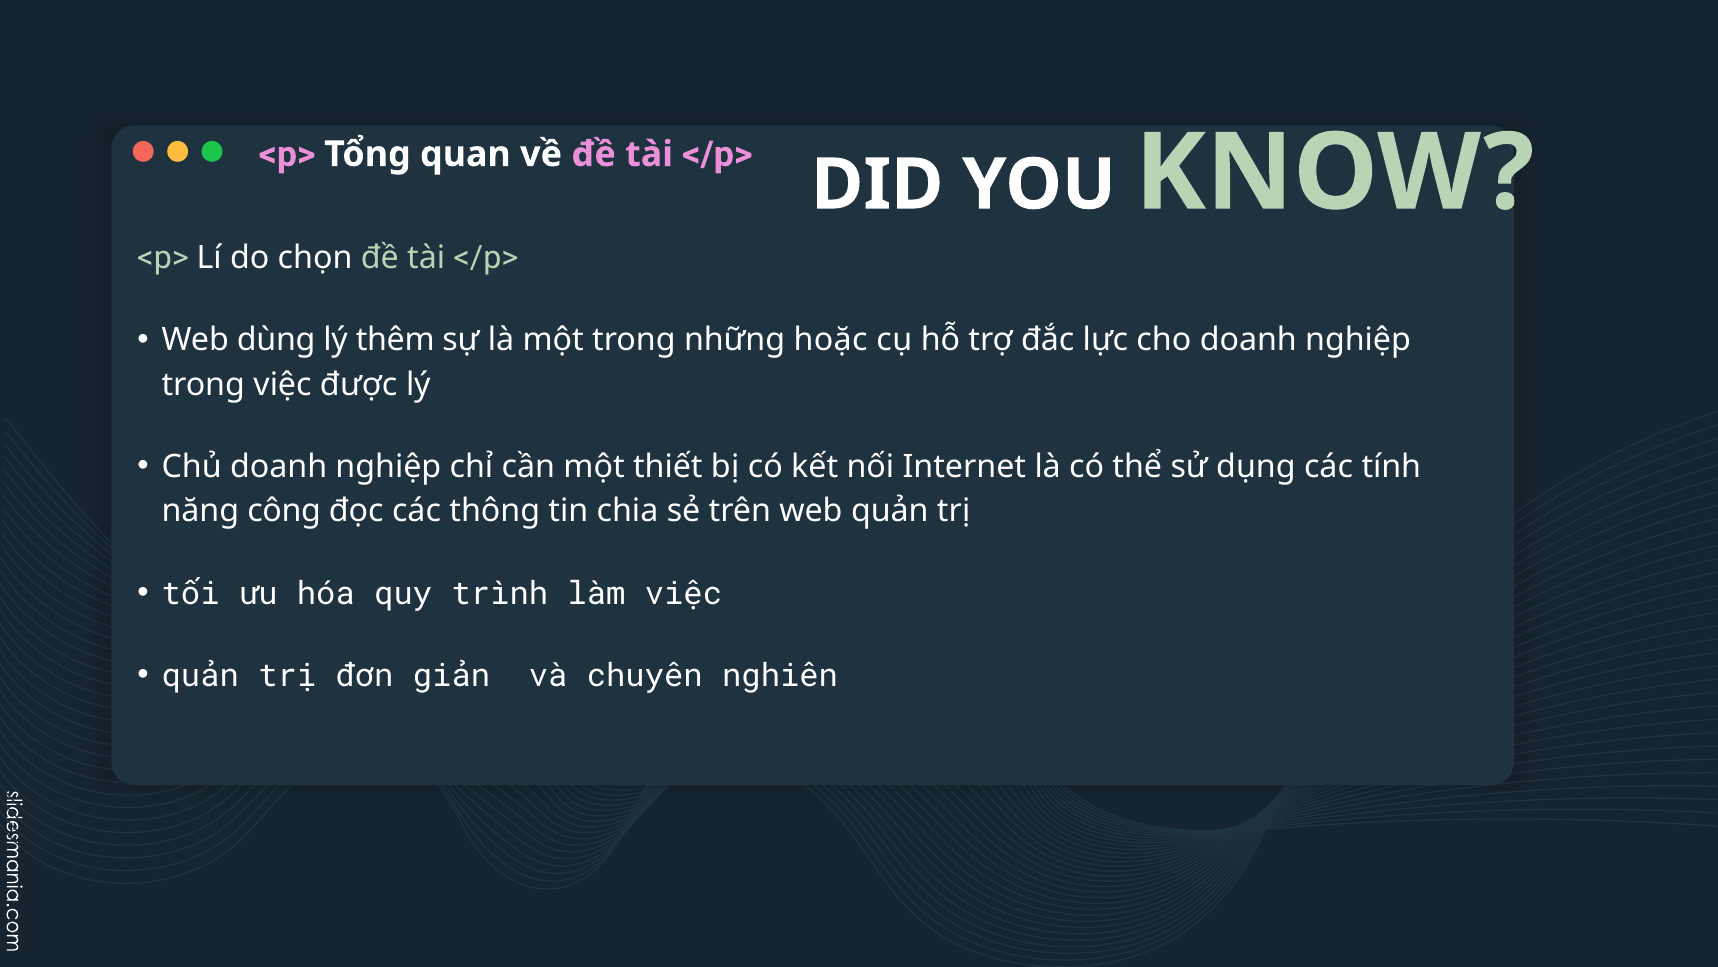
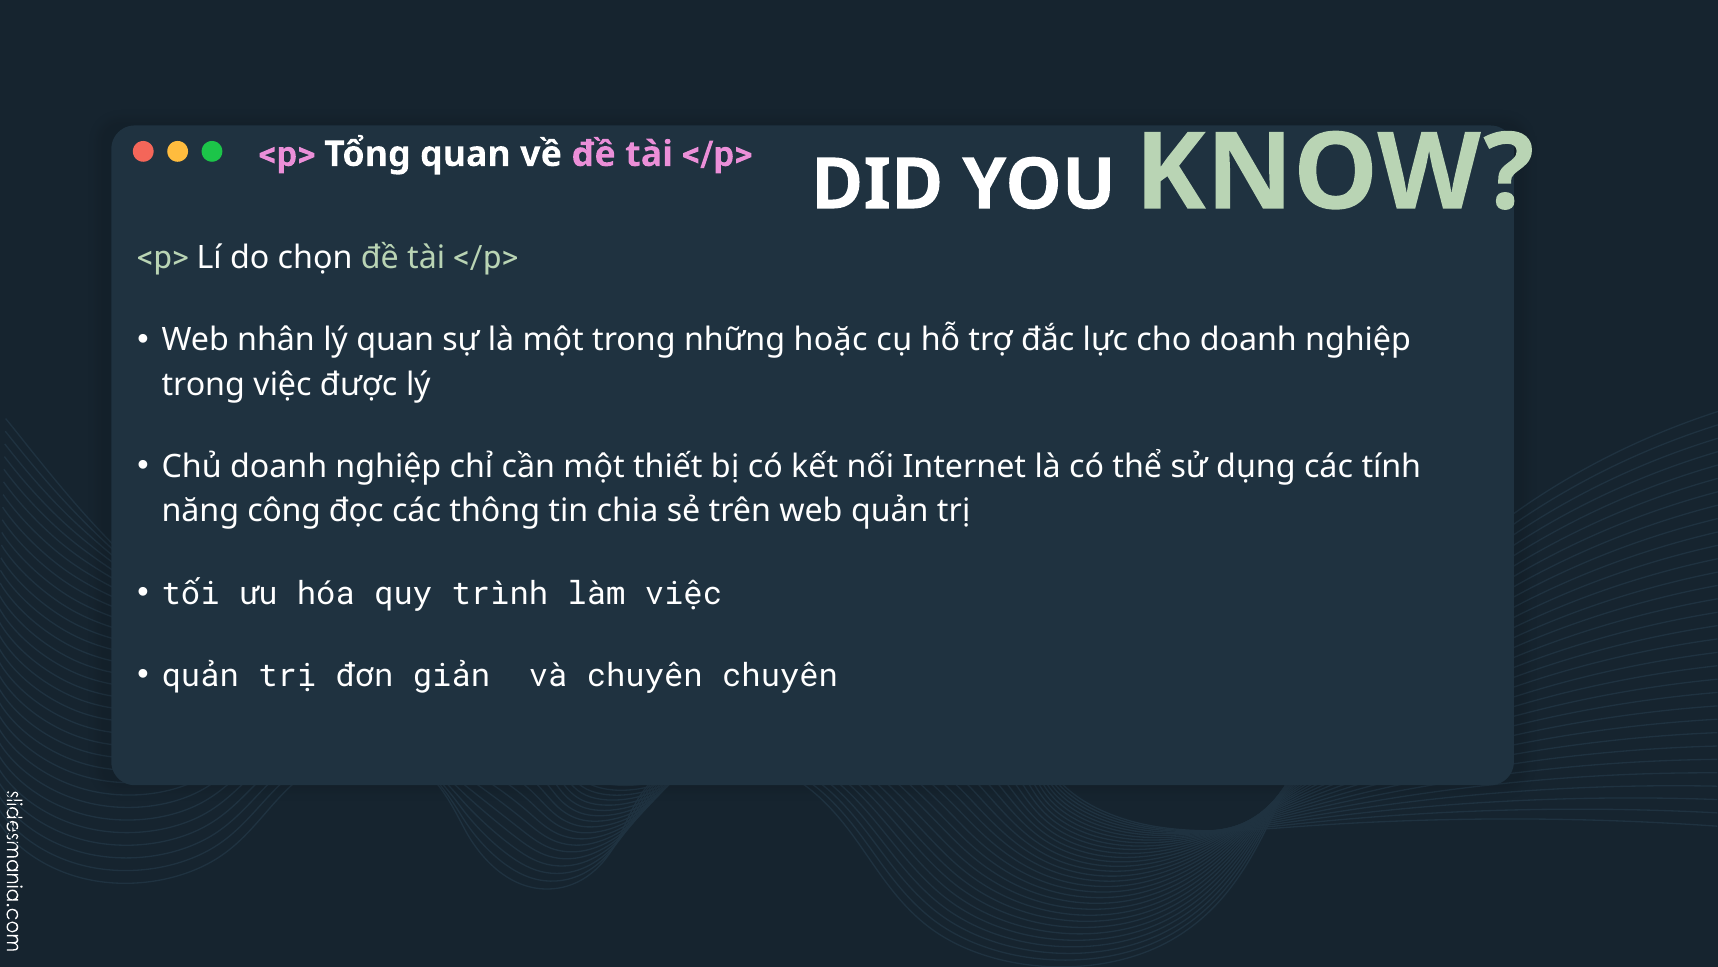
dùng: dùng -> nhân
lý thêm: thêm -> quan
chuyên nghiên: nghiên -> chuyên
